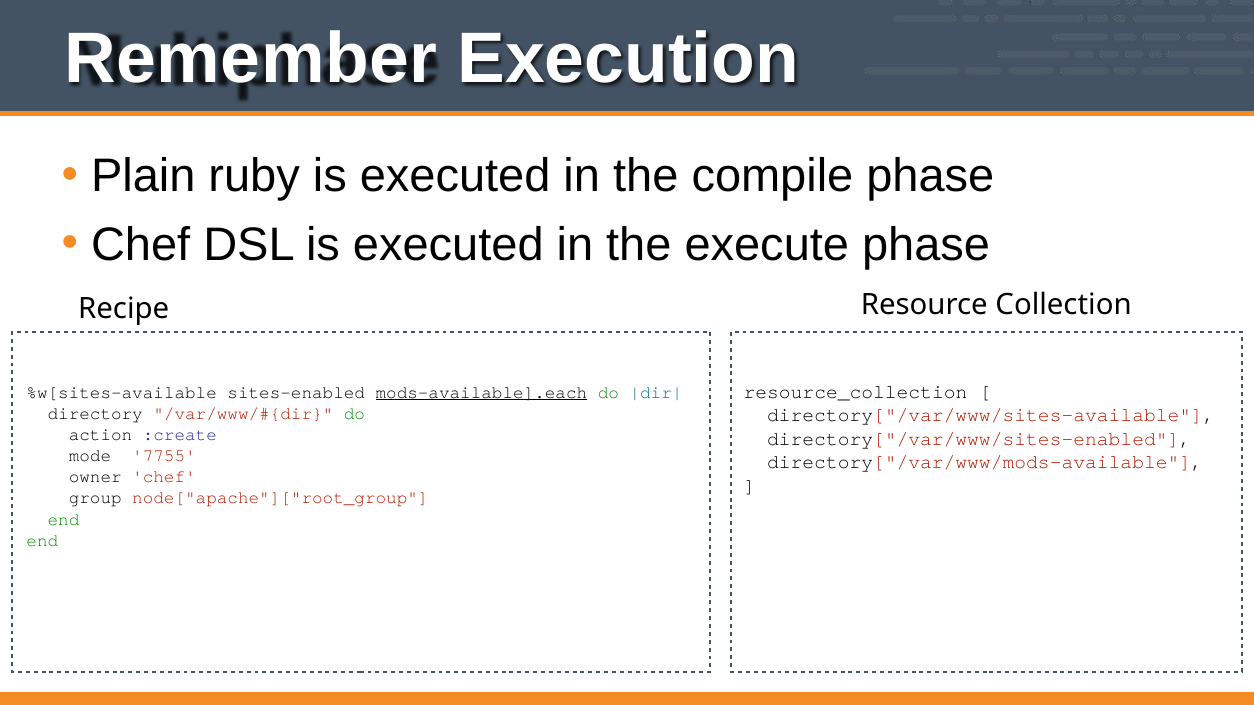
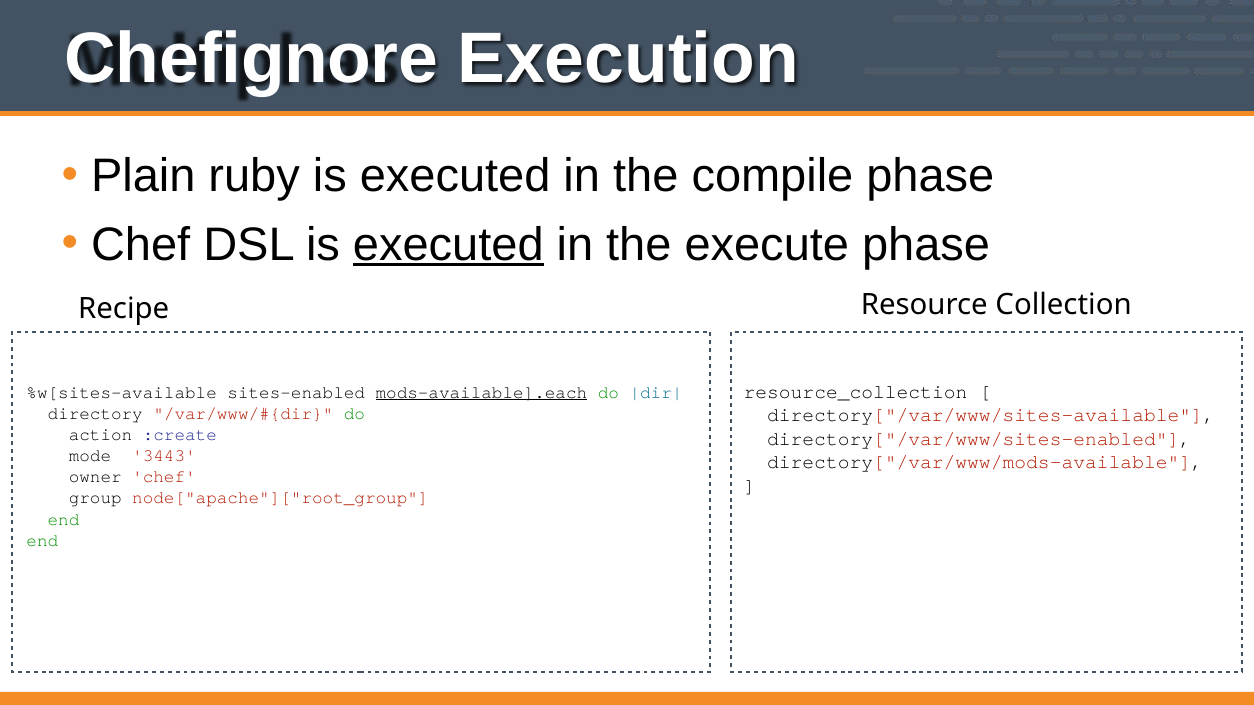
Remember: Remember -> Chefignore
executed at (448, 245) underline: none -> present
7755: 7755 -> 3443
